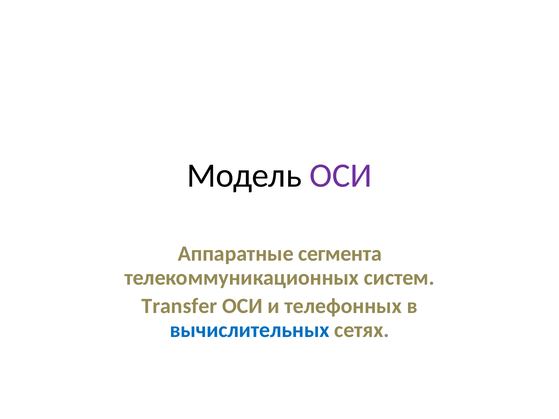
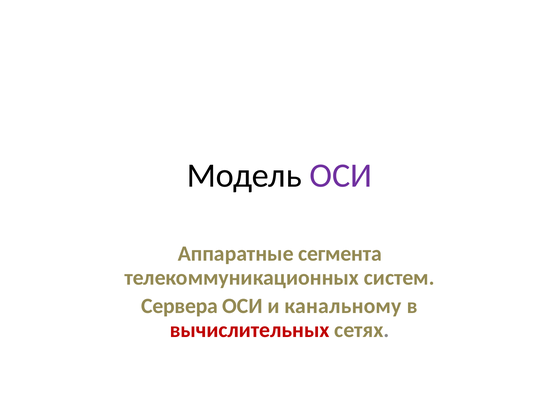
Transfer: Transfer -> Сервера
телефонных: телефонных -> канальному
вычислительных colour: blue -> red
